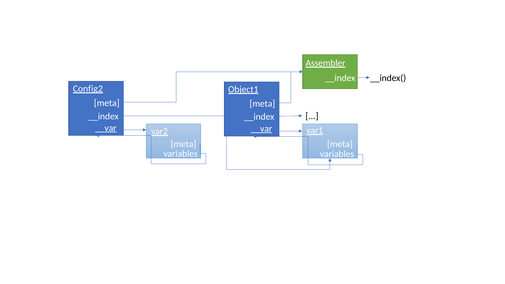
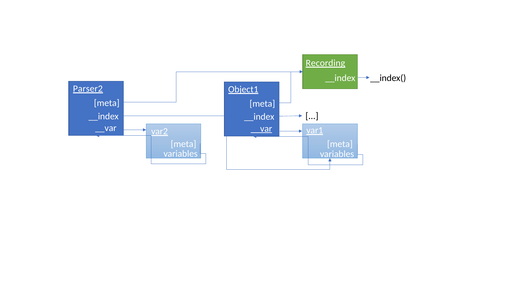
Assembler: Assembler -> Recording
Config2: Config2 -> Parser2
__var at (106, 128) underline: present -> none
